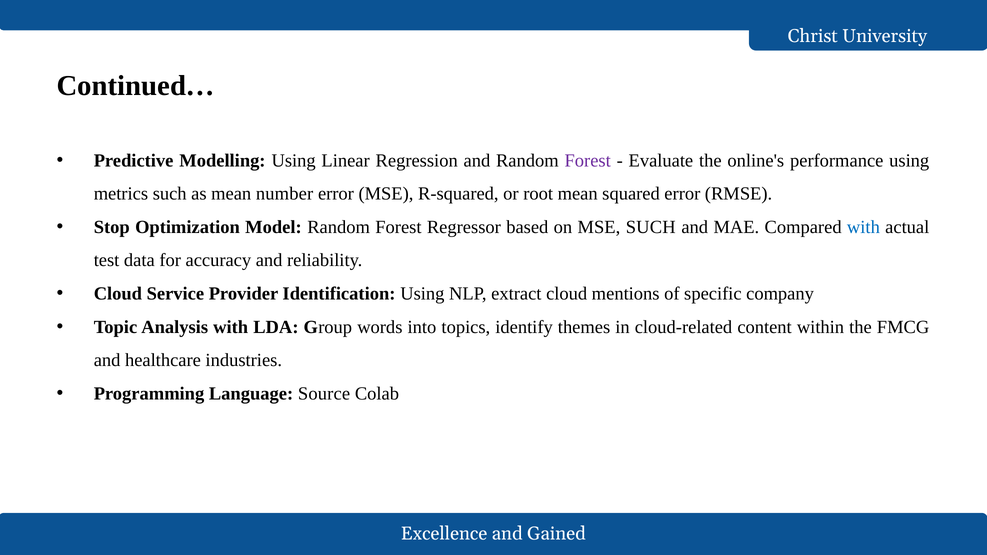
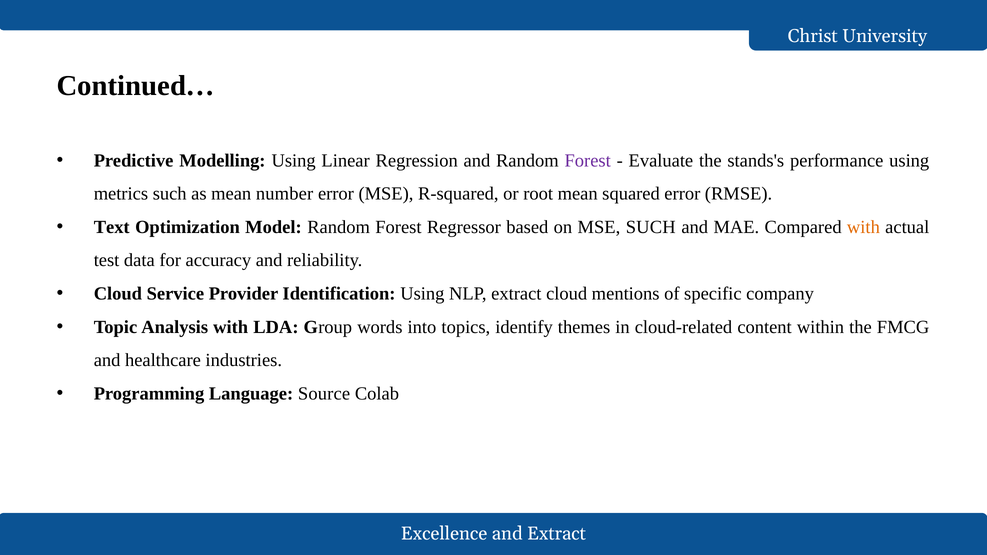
online's: online's -> stands's
Stop: Stop -> Text
with at (863, 227) colour: blue -> orange
and Gained: Gained -> Extract
